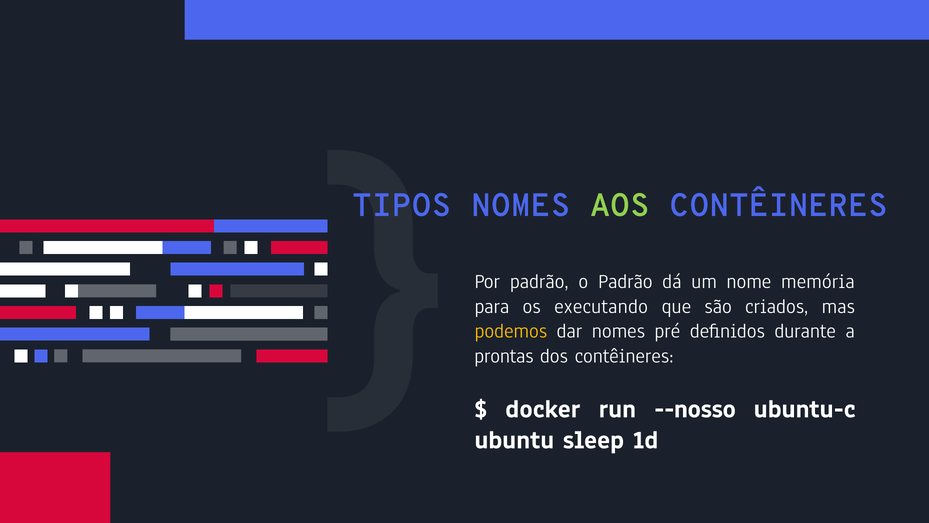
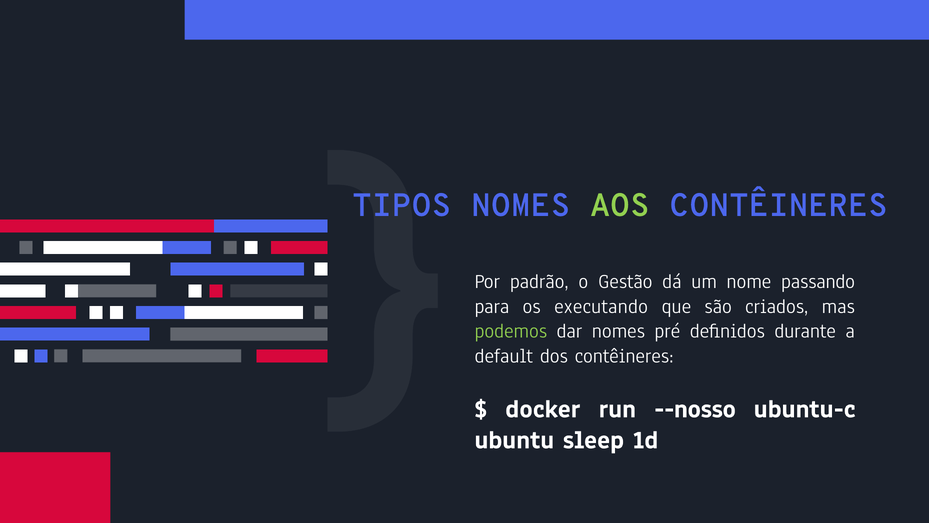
o Padrão: Padrão -> Gestão
memória: memória -> passando
podemos colour: yellow -> light green
prontas: prontas -> default
